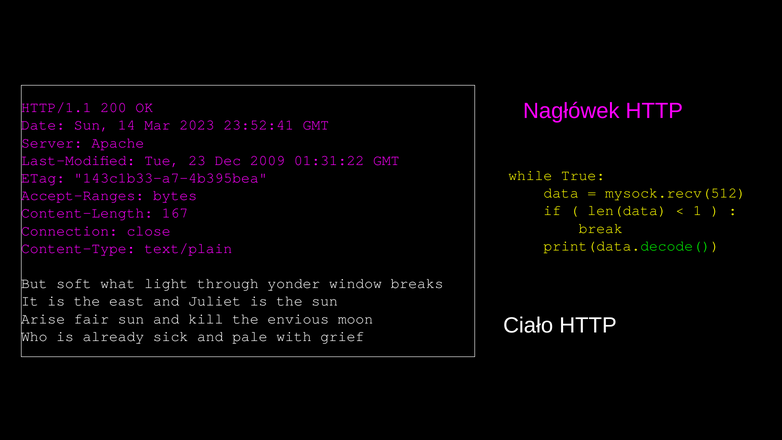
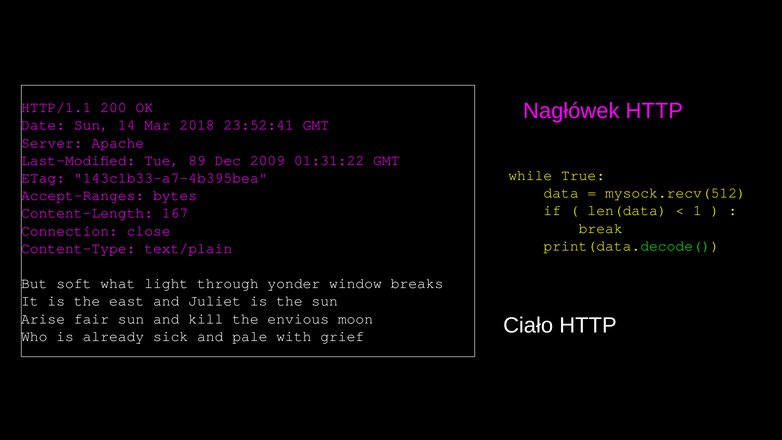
2023: 2023 -> 2018
23: 23 -> 89
